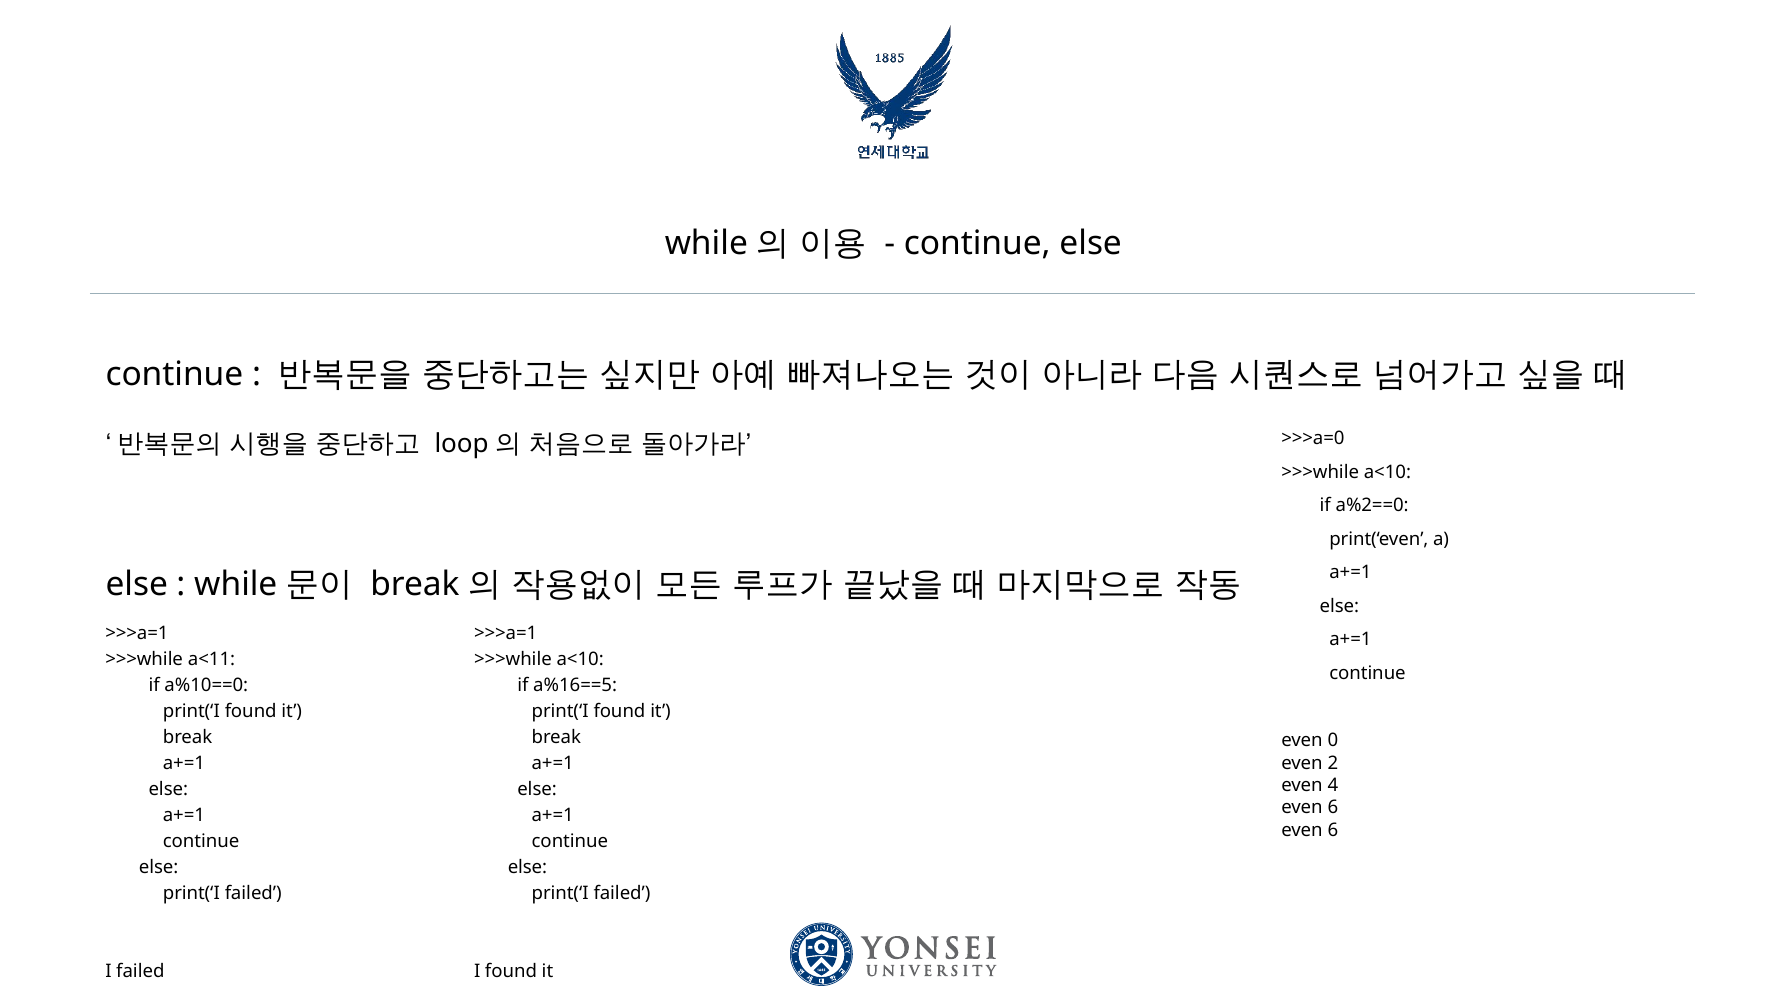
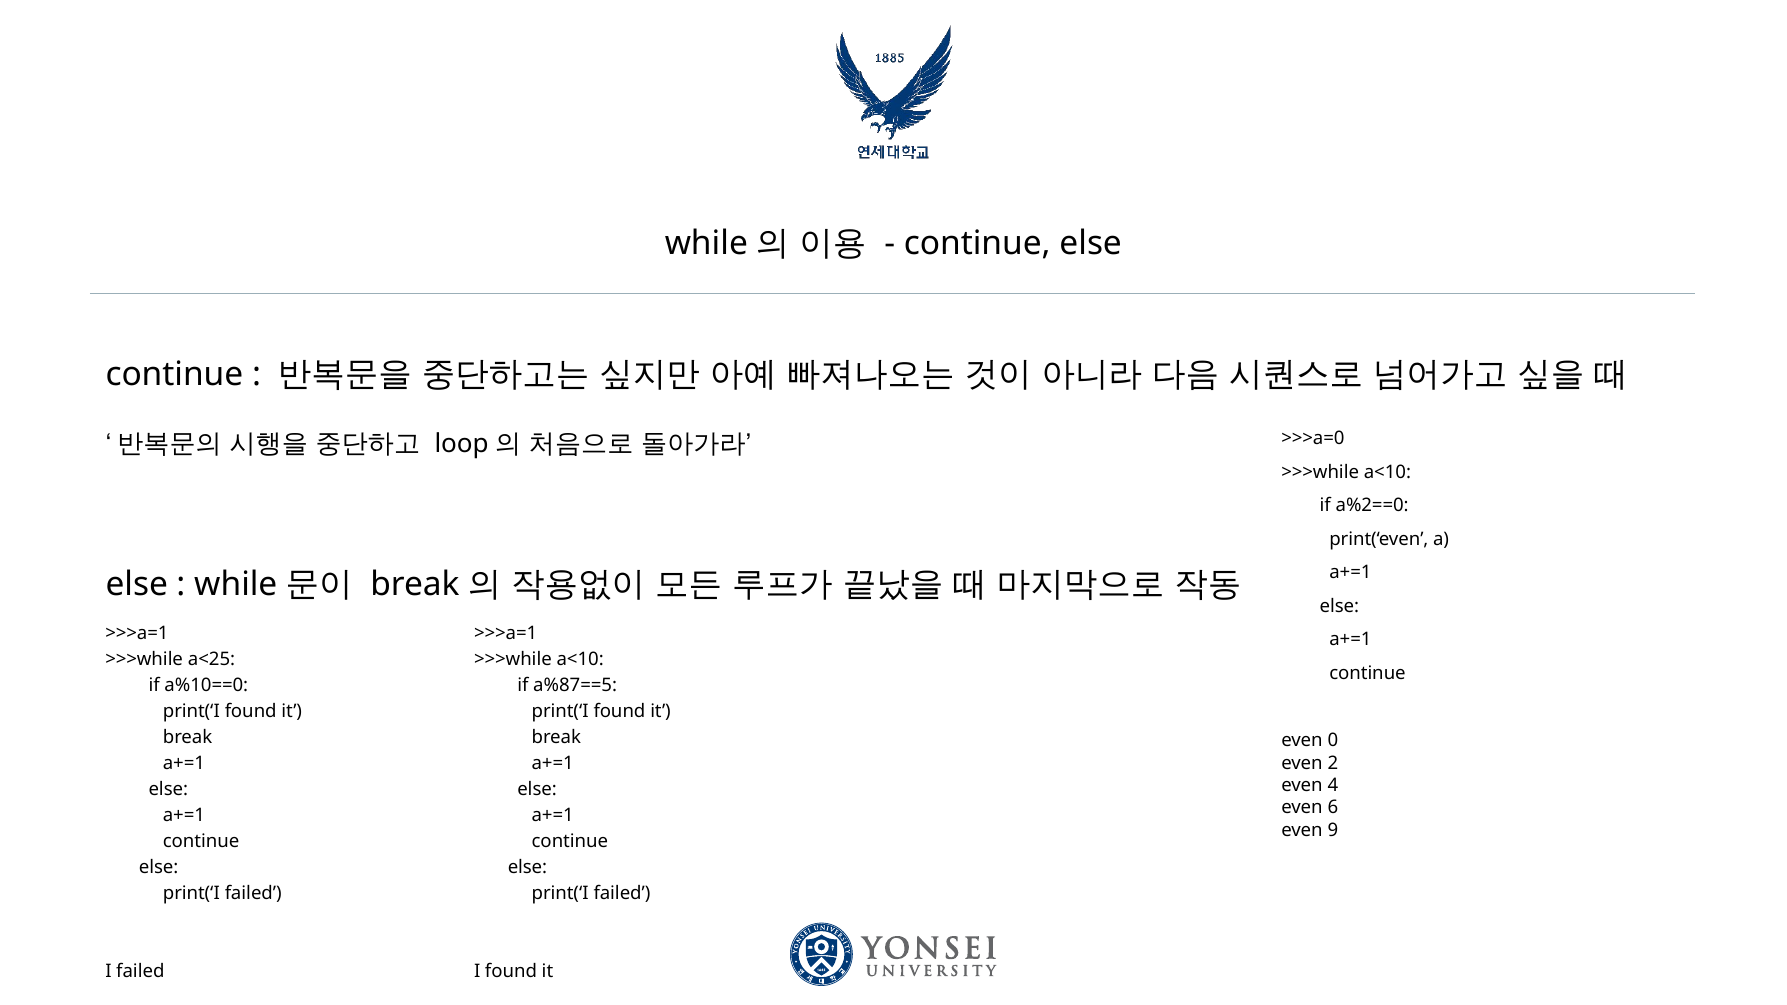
a<11: a<11 -> a<25
a%16==5: a%16==5 -> a%87==5
6 at (1333, 830): 6 -> 9
